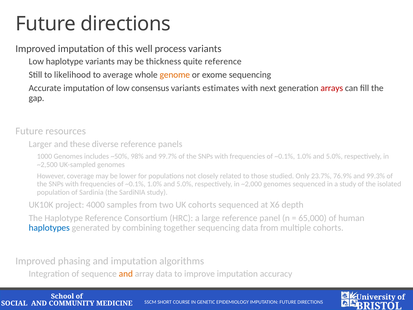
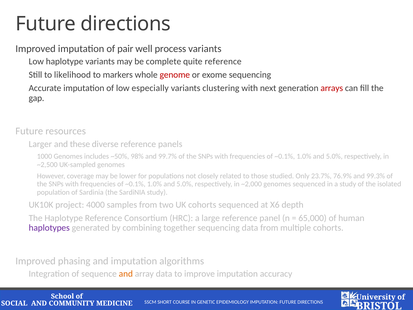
this: this -> pair
thickness: thickness -> complete
average: average -> markers
genome colour: orange -> red
consensus: consensus -> especially
estimates: estimates -> clustering
haplotypes colour: blue -> purple
